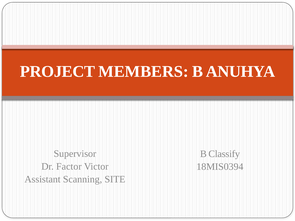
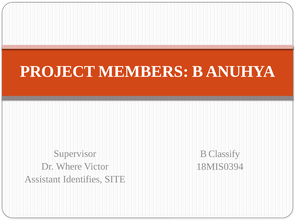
Factor: Factor -> Where
Scanning: Scanning -> Identifies
